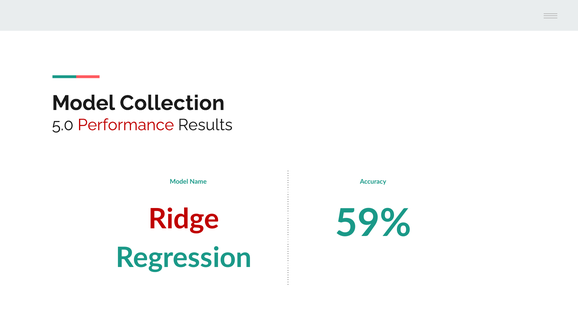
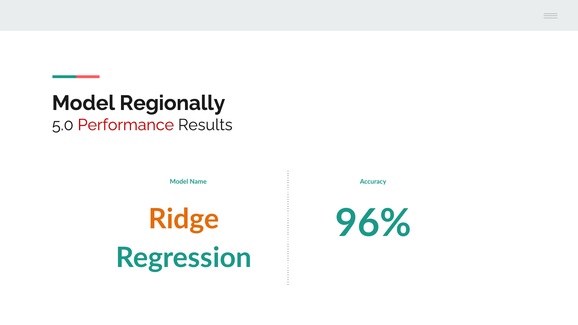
Collection: Collection -> Regionally
Ridge colour: red -> orange
59%: 59% -> 96%
